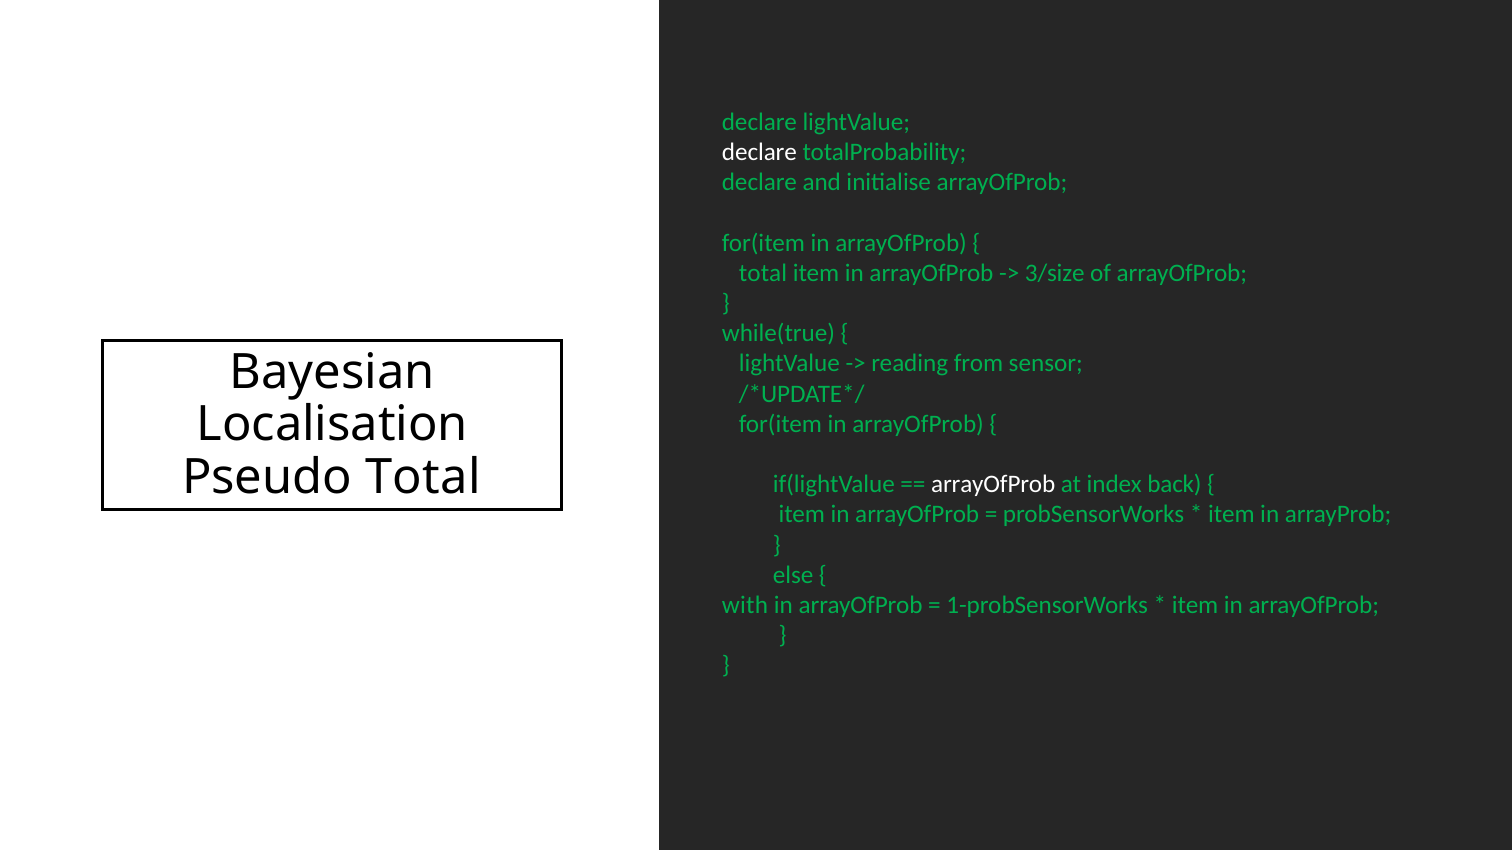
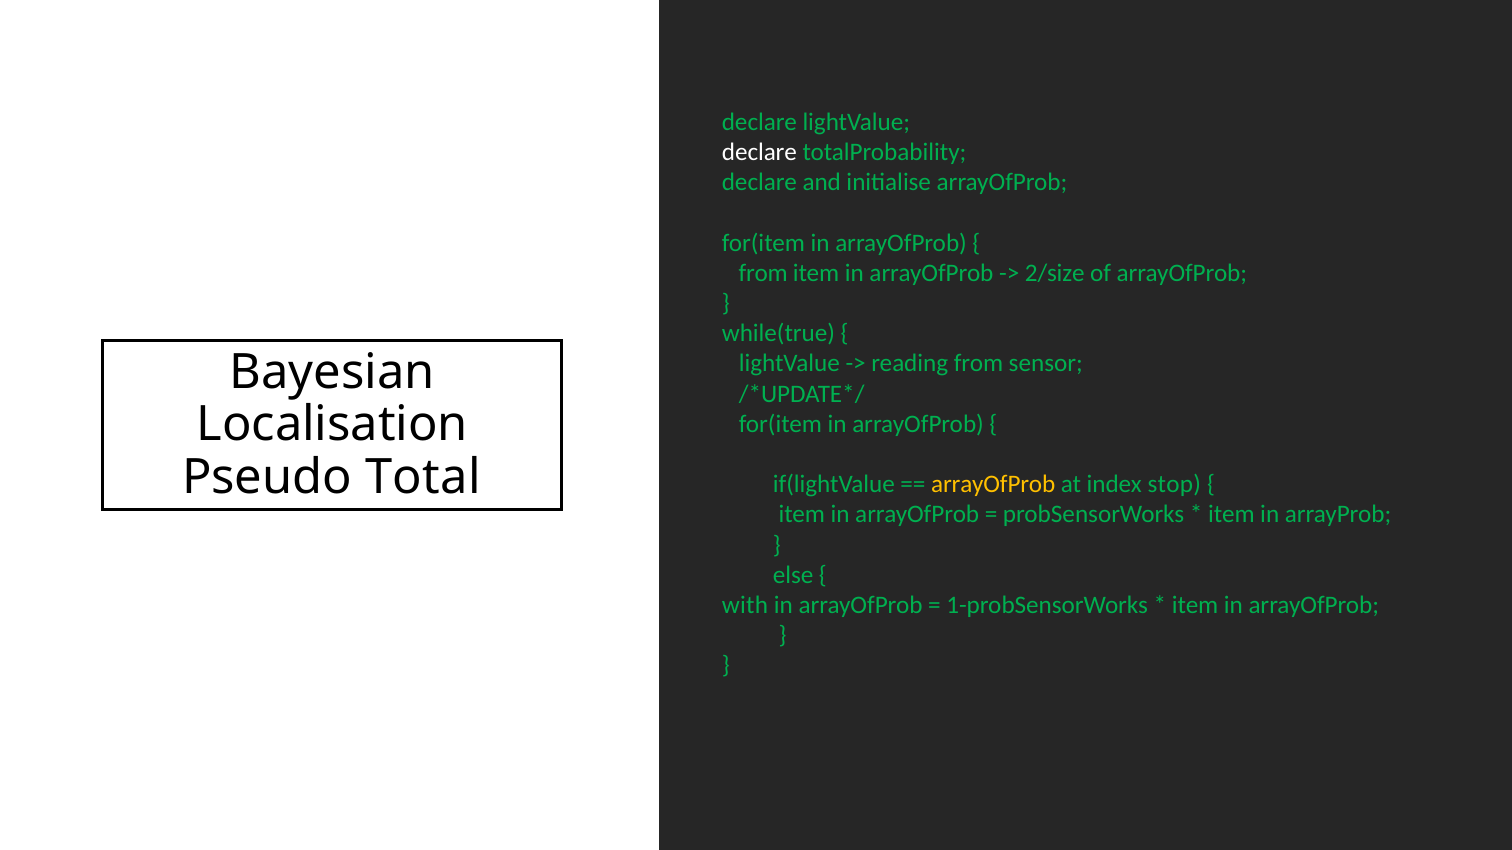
total at (763, 273): total -> from
3/size: 3/size -> 2/size
arrayOfProb at (993, 485) colour: white -> yellow
back: back -> stop
